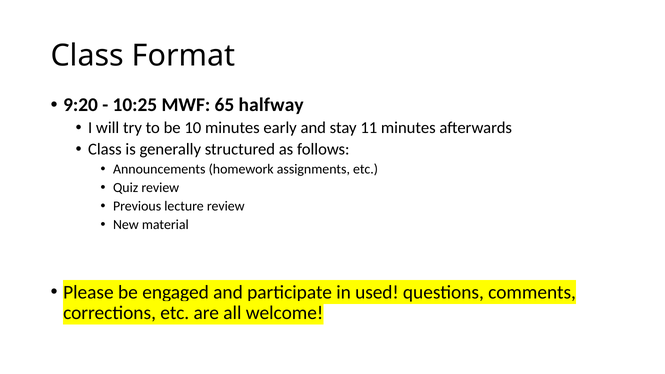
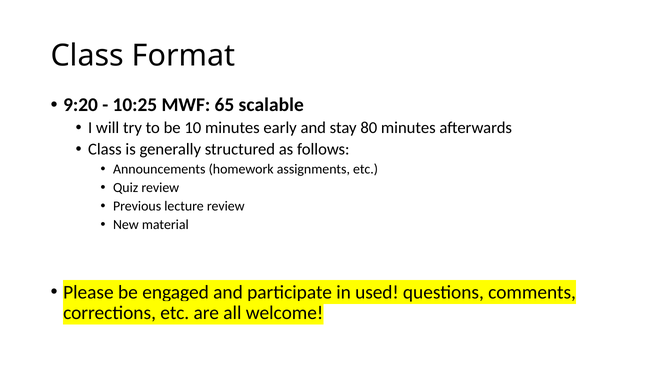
halfway: halfway -> scalable
11: 11 -> 80
